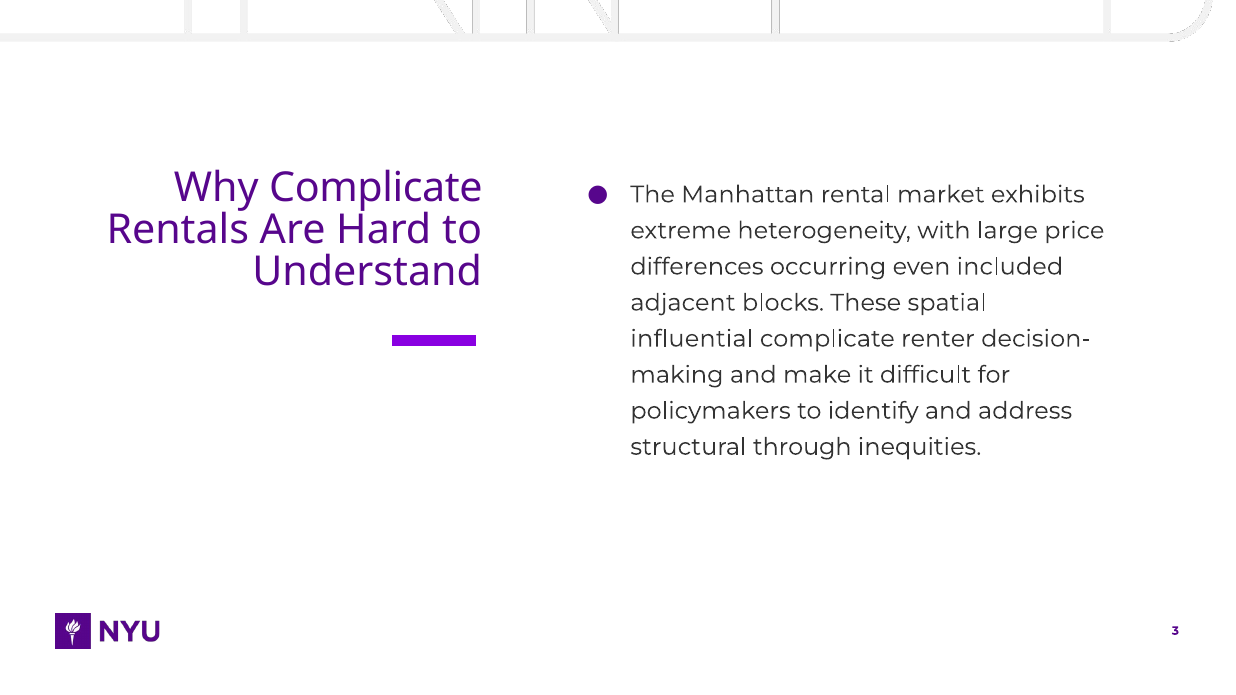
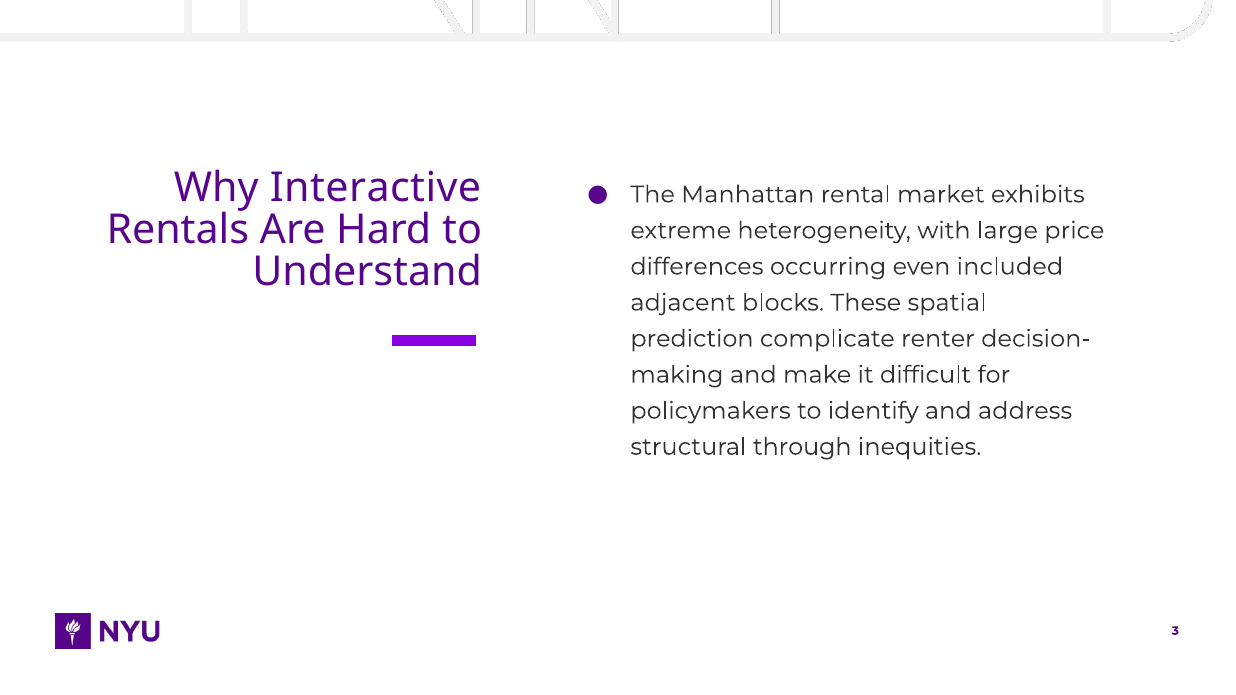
Why Complicate: Complicate -> Interactive
influential: influential -> prediction
